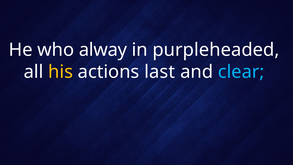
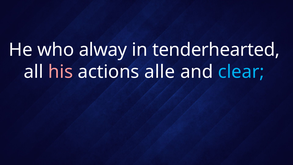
purpleheaded: purpleheaded -> tenderhearted
his colour: yellow -> pink
last: last -> alle
